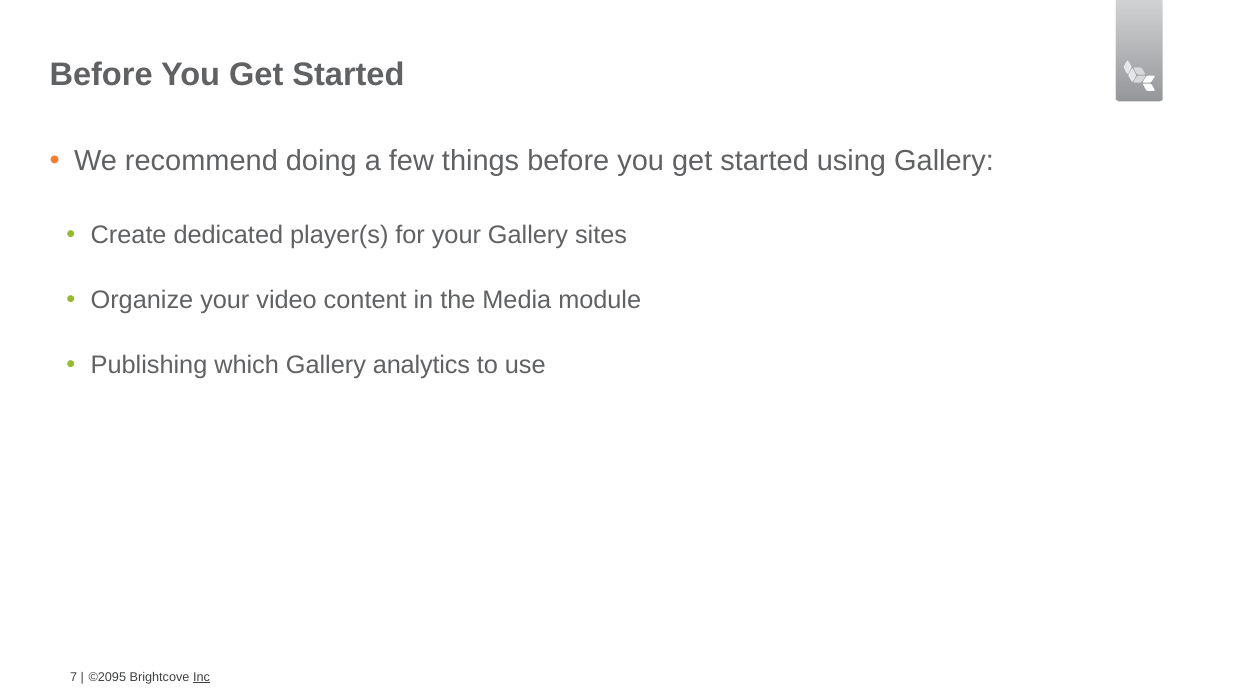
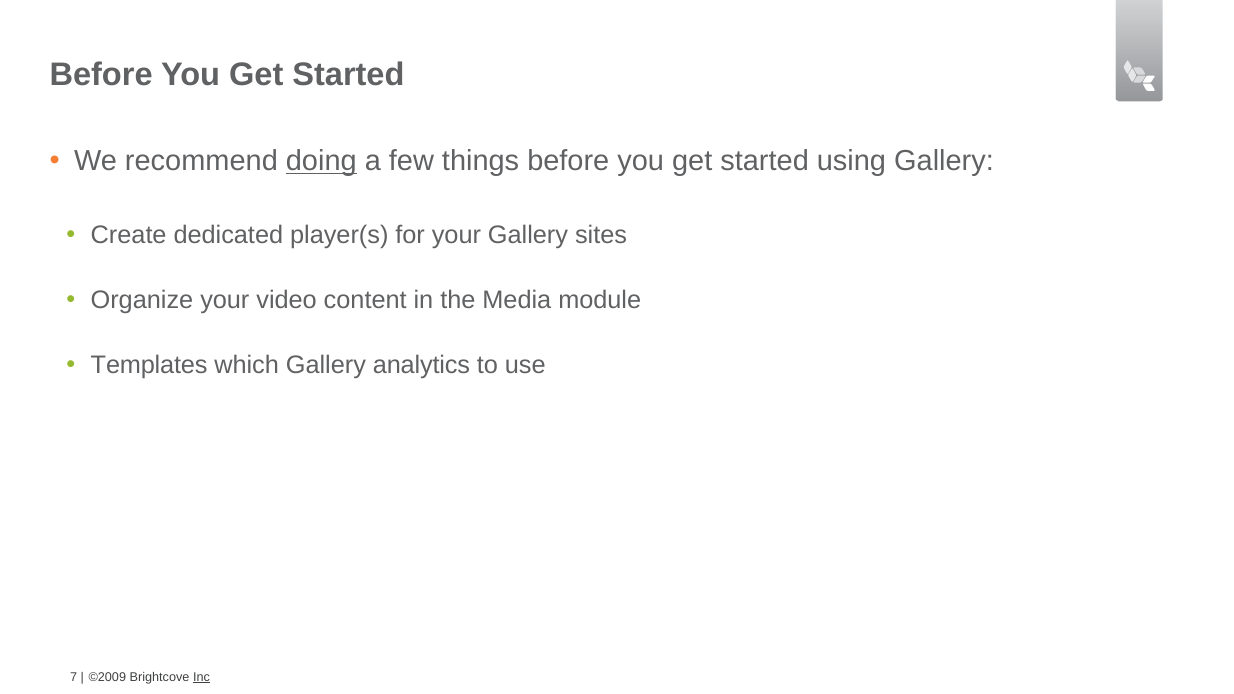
doing underline: none -> present
Publishing: Publishing -> Templates
©2095: ©2095 -> ©2009
